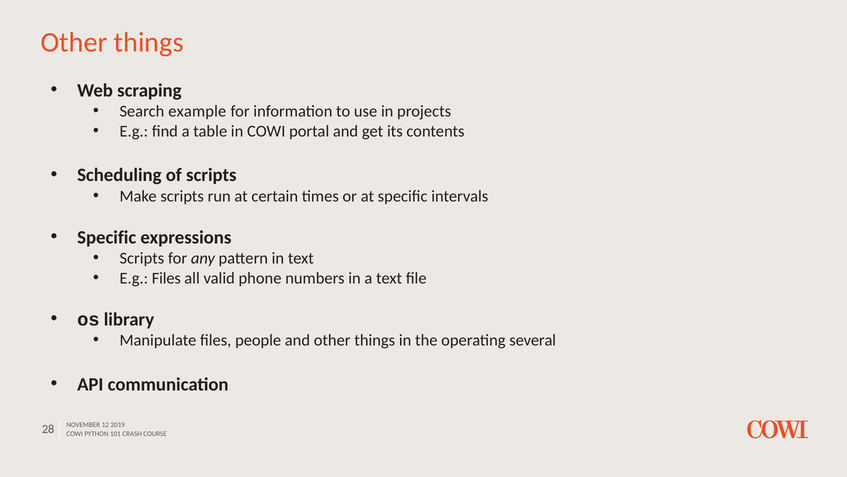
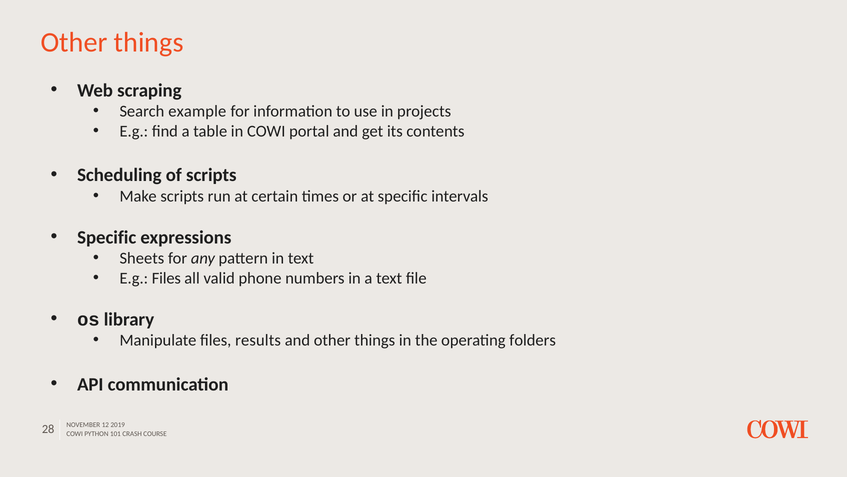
Scripts at (142, 258): Scripts -> Sheets
people: people -> results
several: several -> folders
